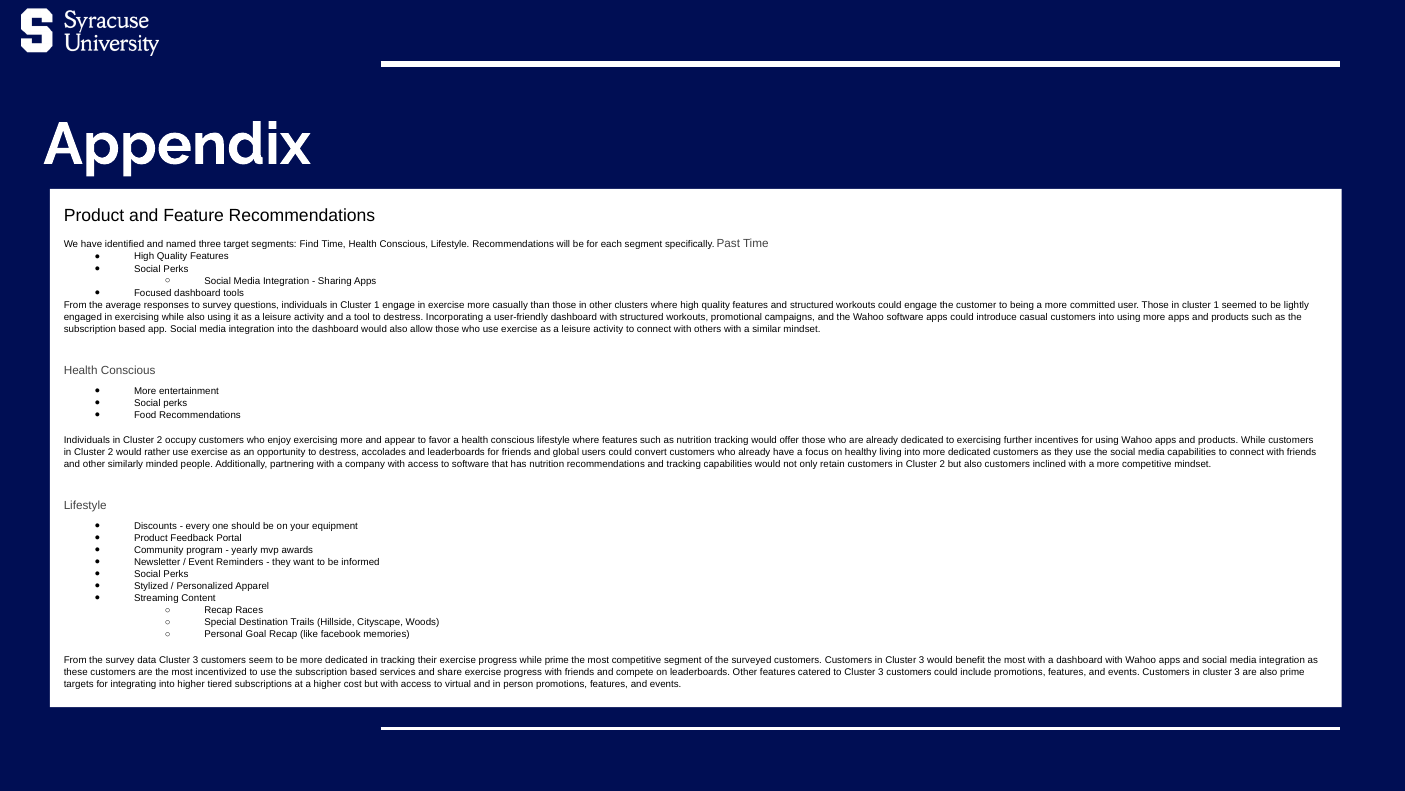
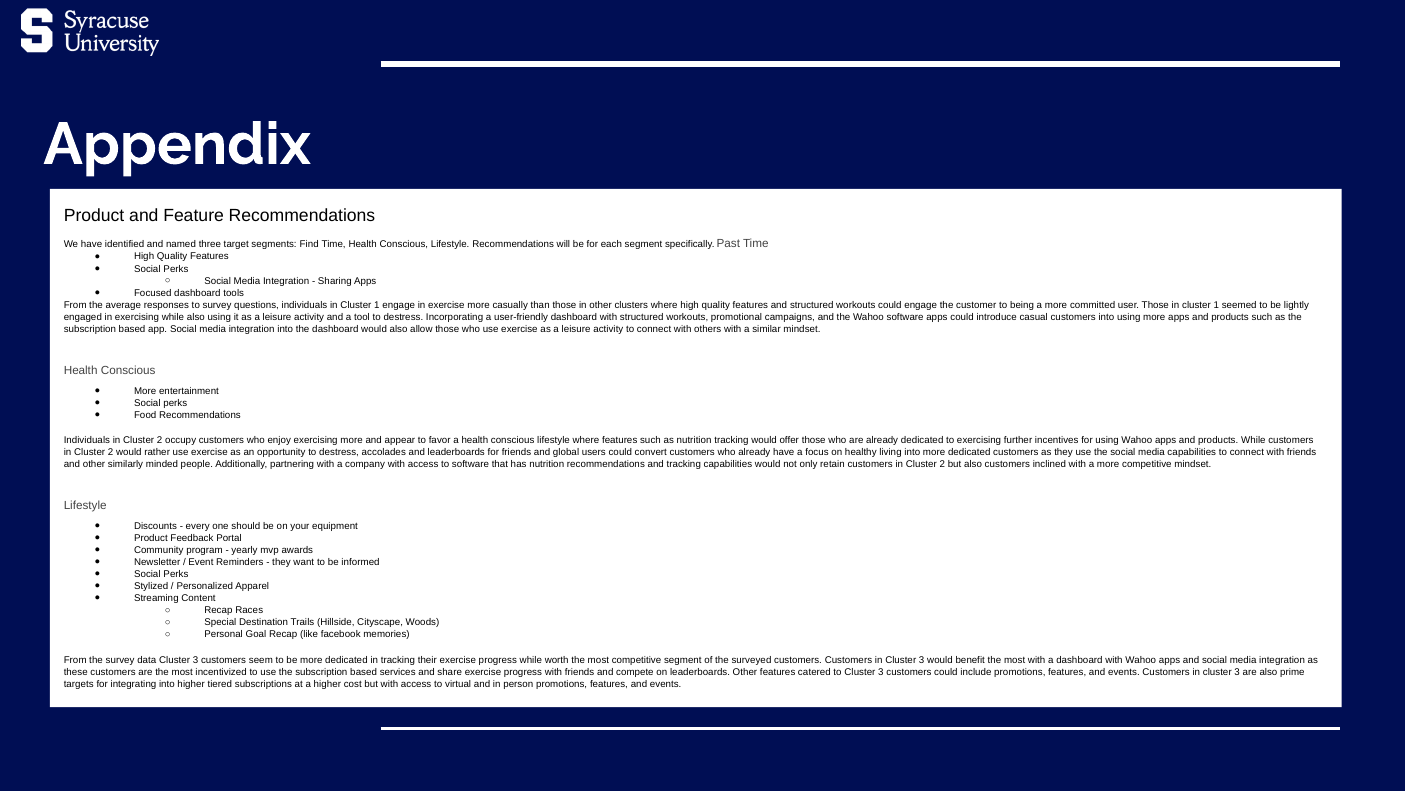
while prime: prime -> worth
